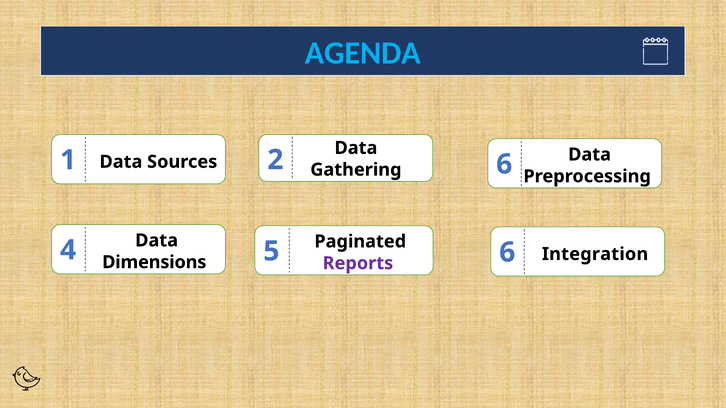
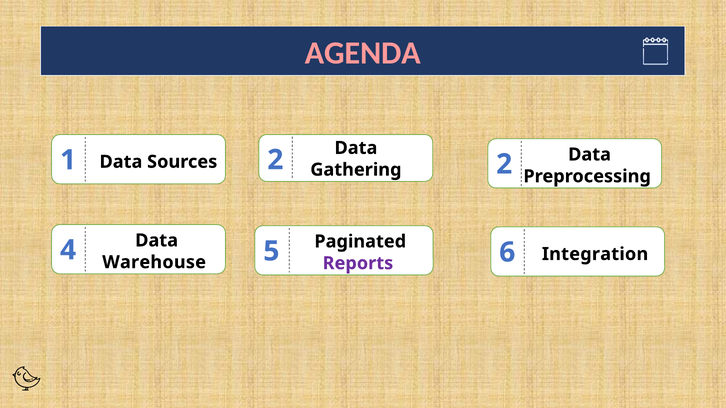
AGENDA colour: light blue -> pink
Gathering 6: 6 -> 2
Dimensions: Dimensions -> Warehouse
